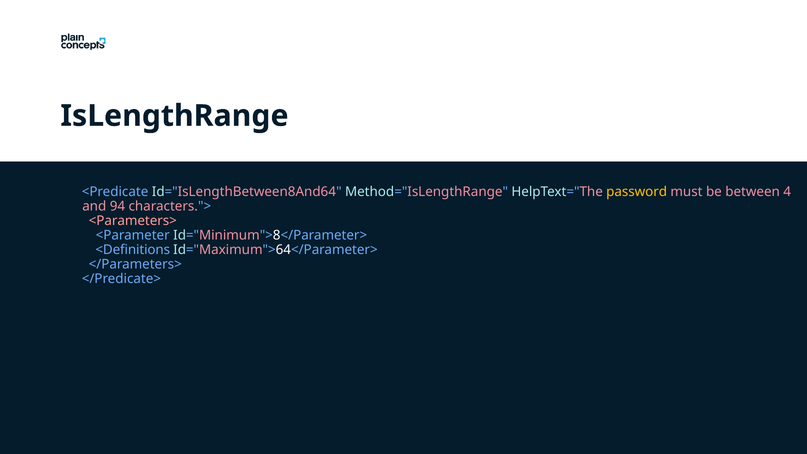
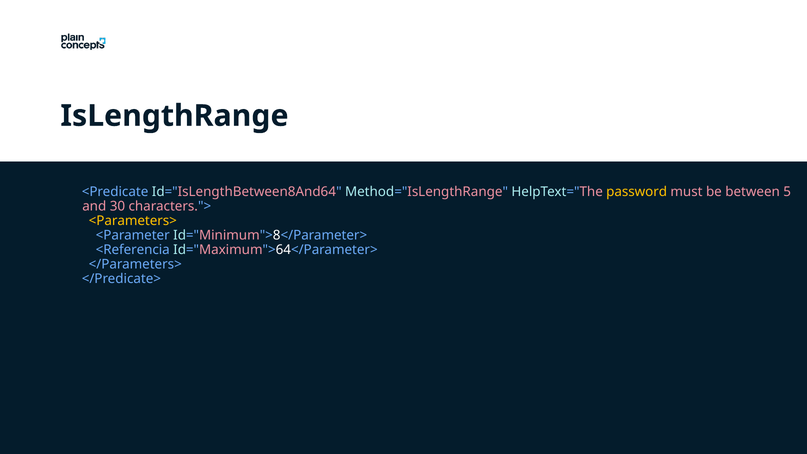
4: 4 -> 5
94: 94 -> 30
<Parameters> colour: pink -> yellow
<Definitions: <Definitions -> <Referencia
